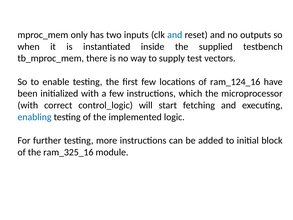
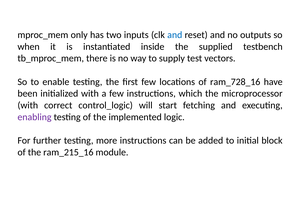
ram_124_16: ram_124_16 -> ram_728_16
enabling colour: blue -> purple
ram_325_16: ram_325_16 -> ram_215_16
